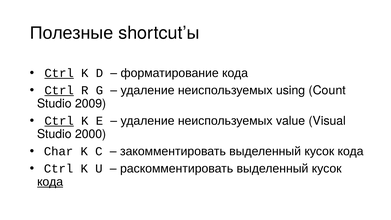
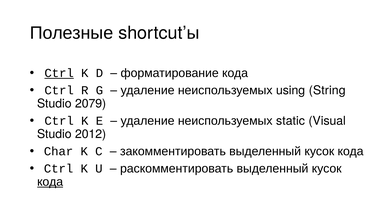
Ctrl at (59, 90) underline: present -> none
Count: Count -> String
2009: 2009 -> 2079
Ctrl at (59, 121) underline: present -> none
value: value -> static
2000: 2000 -> 2012
